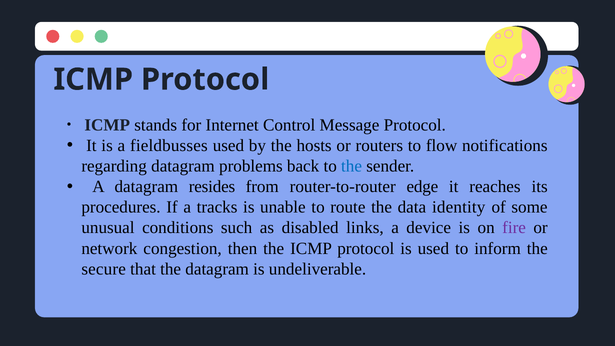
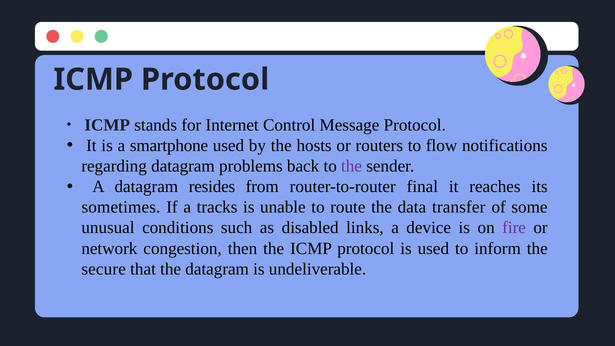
fieldbusses: fieldbusses -> smartphone
the at (352, 166) colour: blue -> purple
edge: edge -> final
procedures: procedures -> sometimes
identity: identity -> transfer
